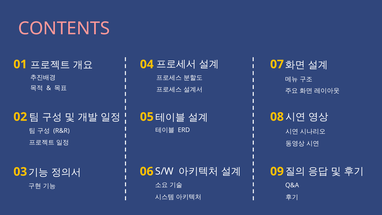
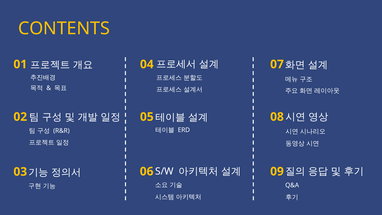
CONTENTS colour: pink -> yellow
